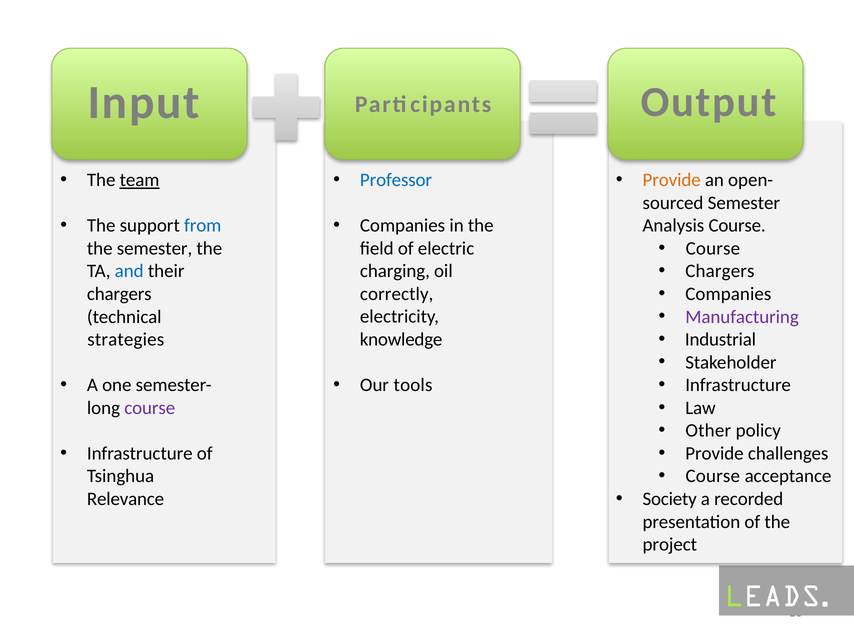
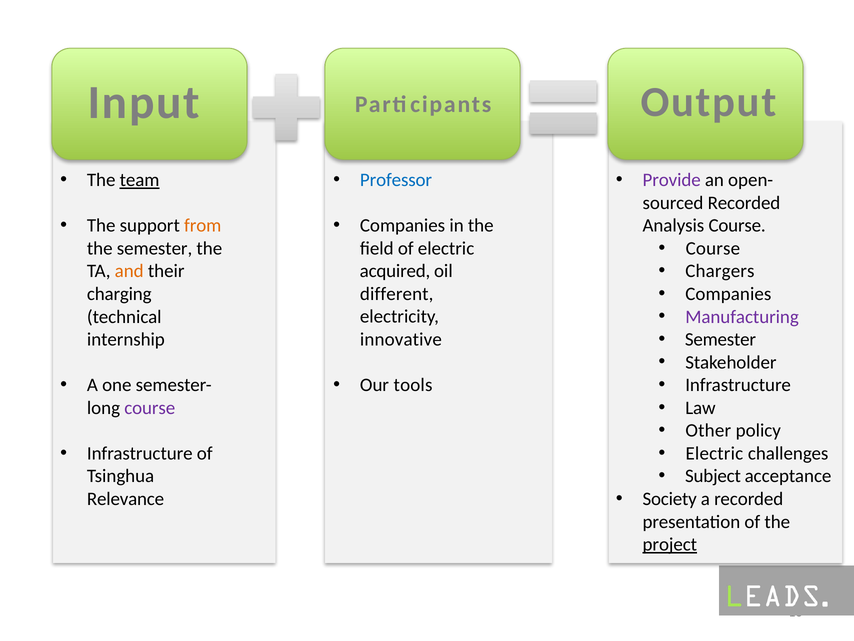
Provide at (672, 180) colour: orange -> purple
Semester at (744, 203): Semester -> Recorded
from colour: blue -> orange
and colour: blue -> orange
charging: charging -> acquired
chargers at (119, 294): chargers -> charging
correctly: correctly -> different
Industrial at (720, 339): Industrial -> Semester
strategies: strategies -> internship
knowledge: knowledge -> innovative
Provide at (714, 453): Provide -> Electric
Course at (713, 476): Course -> Subject
project underline: none -> present
